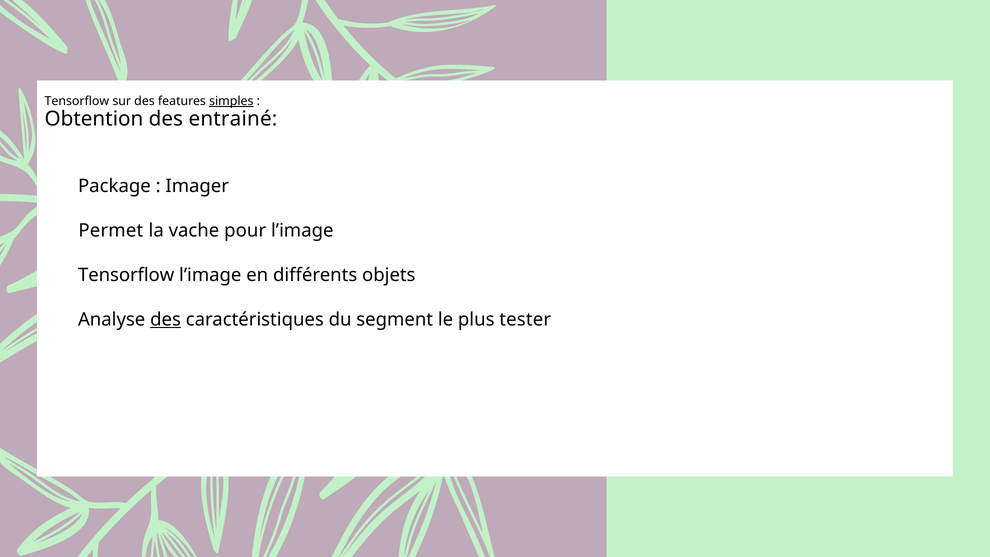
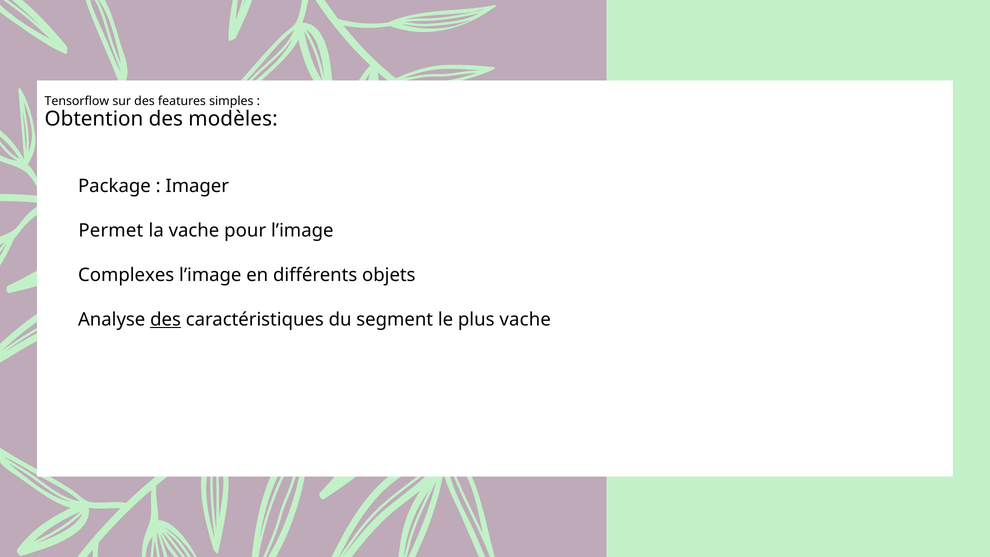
simples underline: present -> none
entrainé: entrainé -> modèles
Tensorflow at (126, 275): Tensorflow -> Complexes
plus tester: tester -> vache
